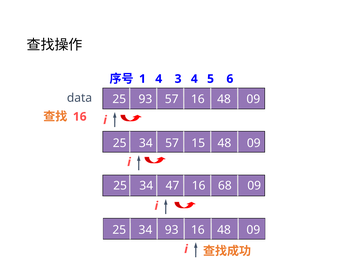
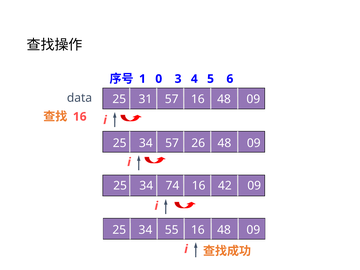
1 4: 4 -> 0
25 93: 93 -> 31
15: 15 -> 26
47: 47 -> 74
68: 68 -> 42
34 93: 93 -> 55
